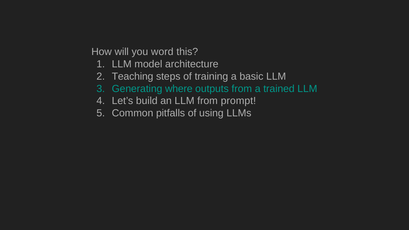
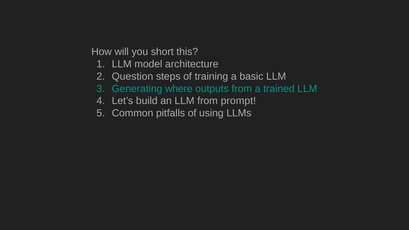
word: word -> short
Teaching: Teaching -> Question
